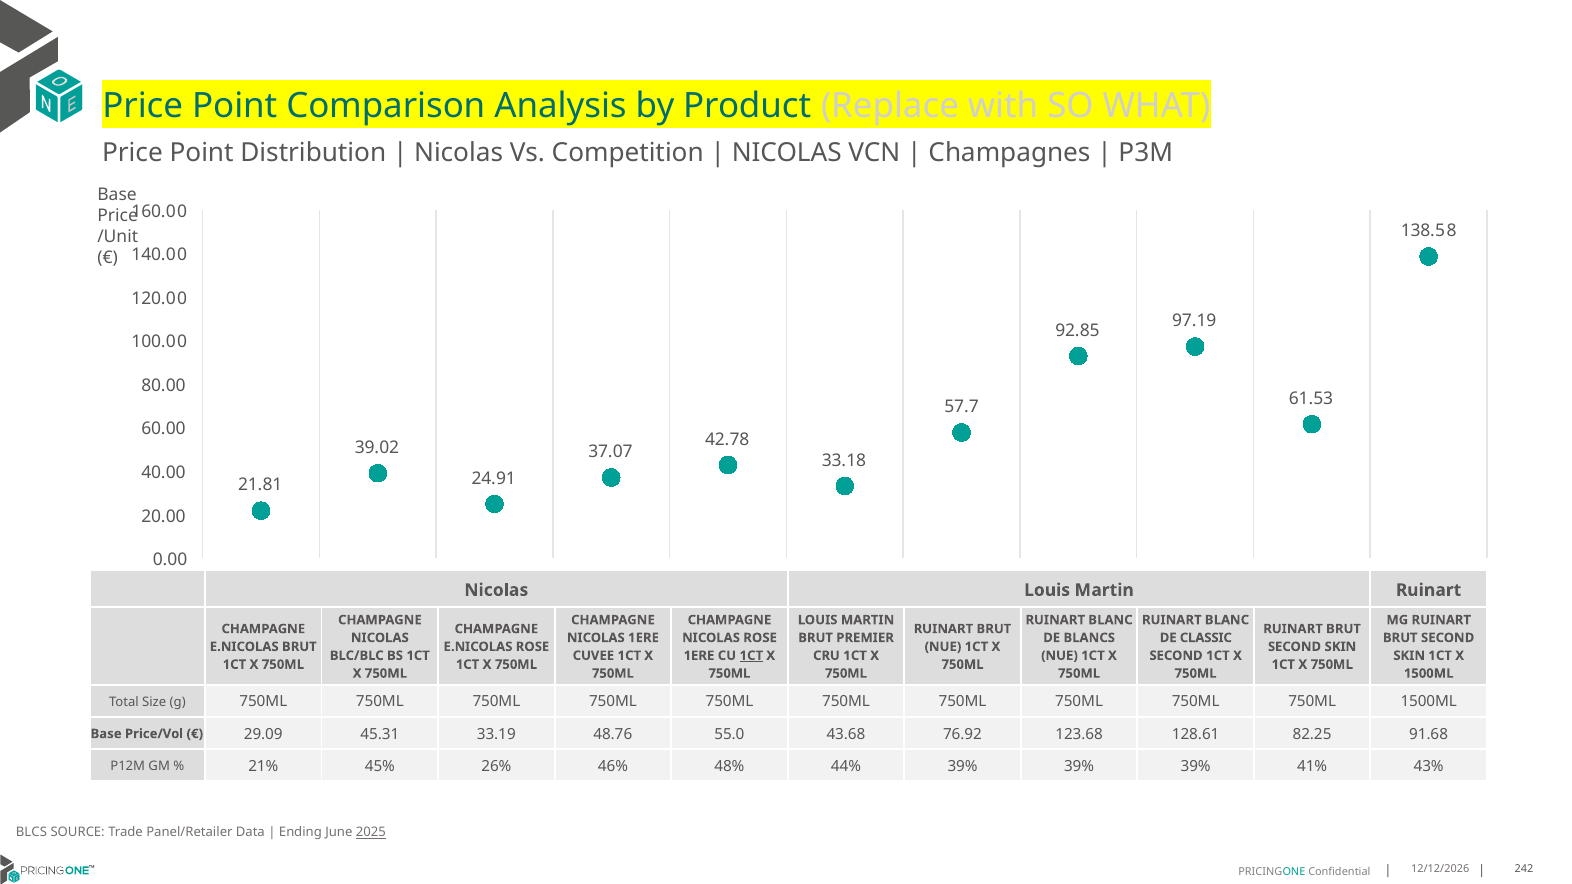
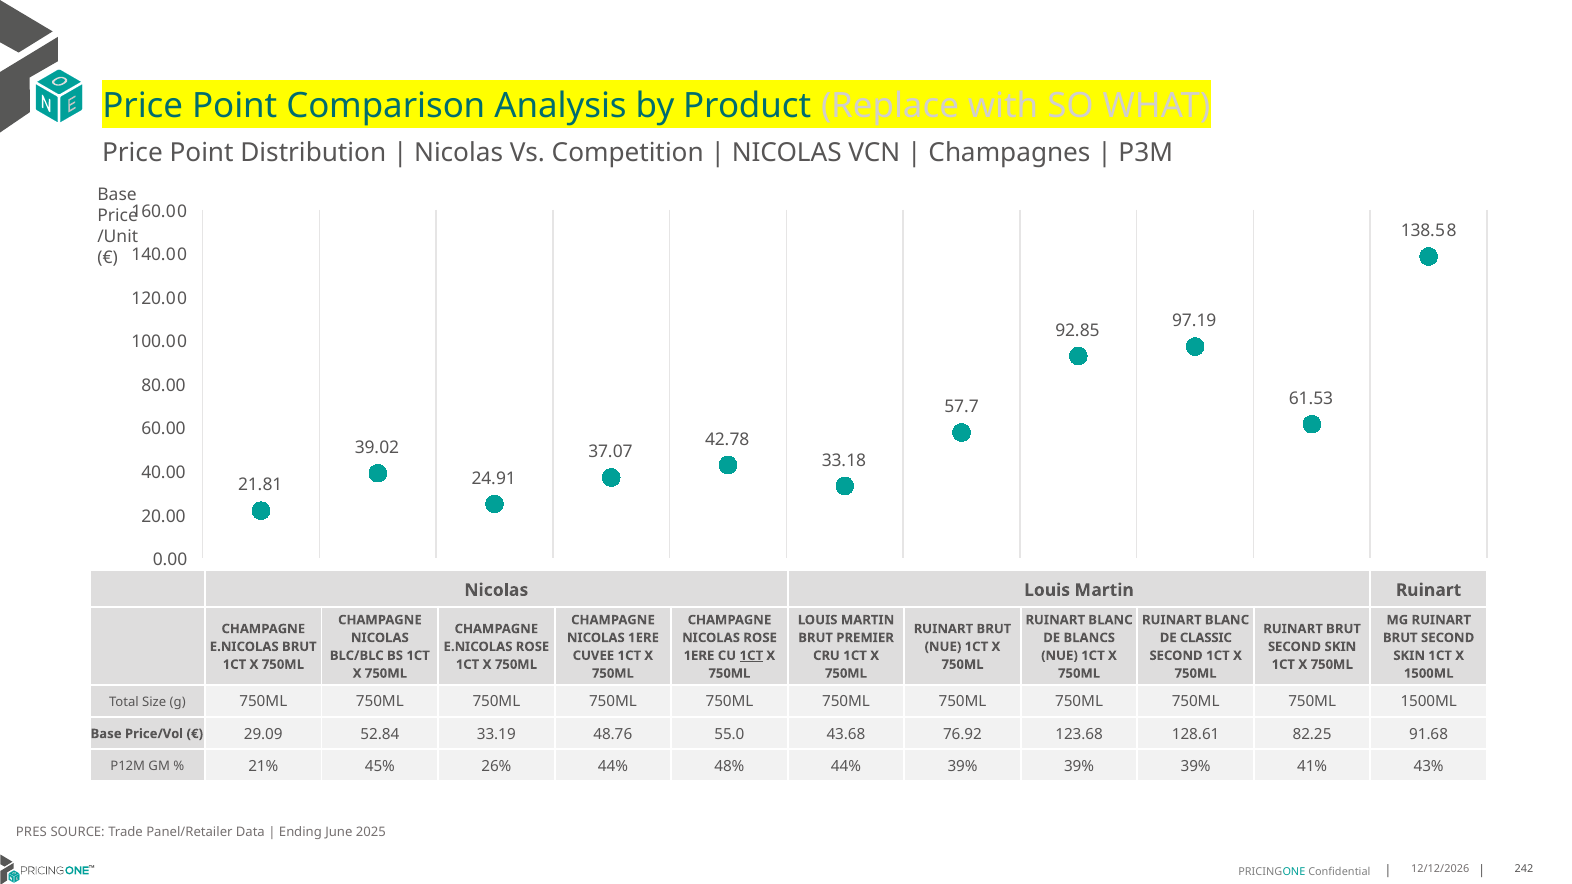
45.31: 45.31 -> 52.84
26% 46%: 46% -> 44%
BLCS: BLCS -> PRES
2025 underline: present -> none
